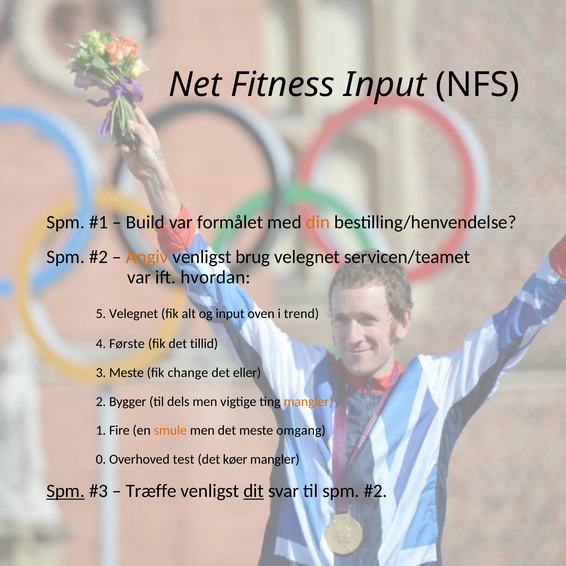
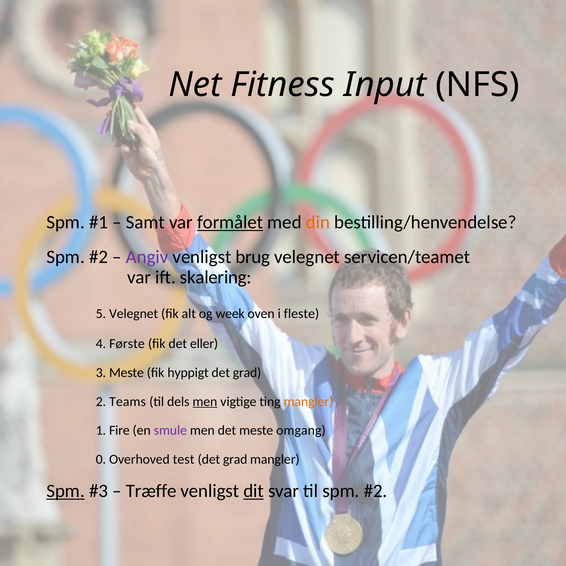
Build: Build -> Samt
formålet underline: none -> present
Angiv colour: orange -> purple
hvordan: hvordan -> skalering
og input: input -> week
trend: trend -> fleste
tillid: tillid -> eller
change: change -> hyppigt
eller at (247, 373): eller -> grad
Bygger: Bygger -> Teams
men at (205, 402) underline: none -> present
smule colour: orange -> purple
køer at (235, 459): køer -> grad
